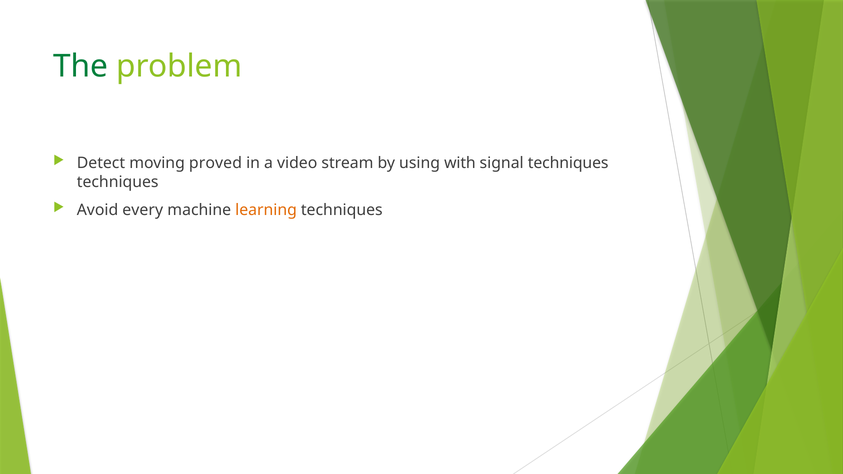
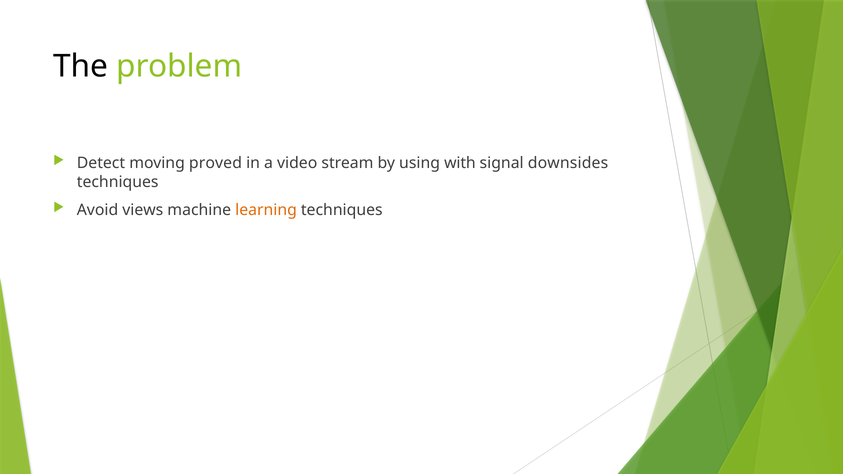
The colour: green -> black
signal techniques: techniques -> downsides
every: every -> views
